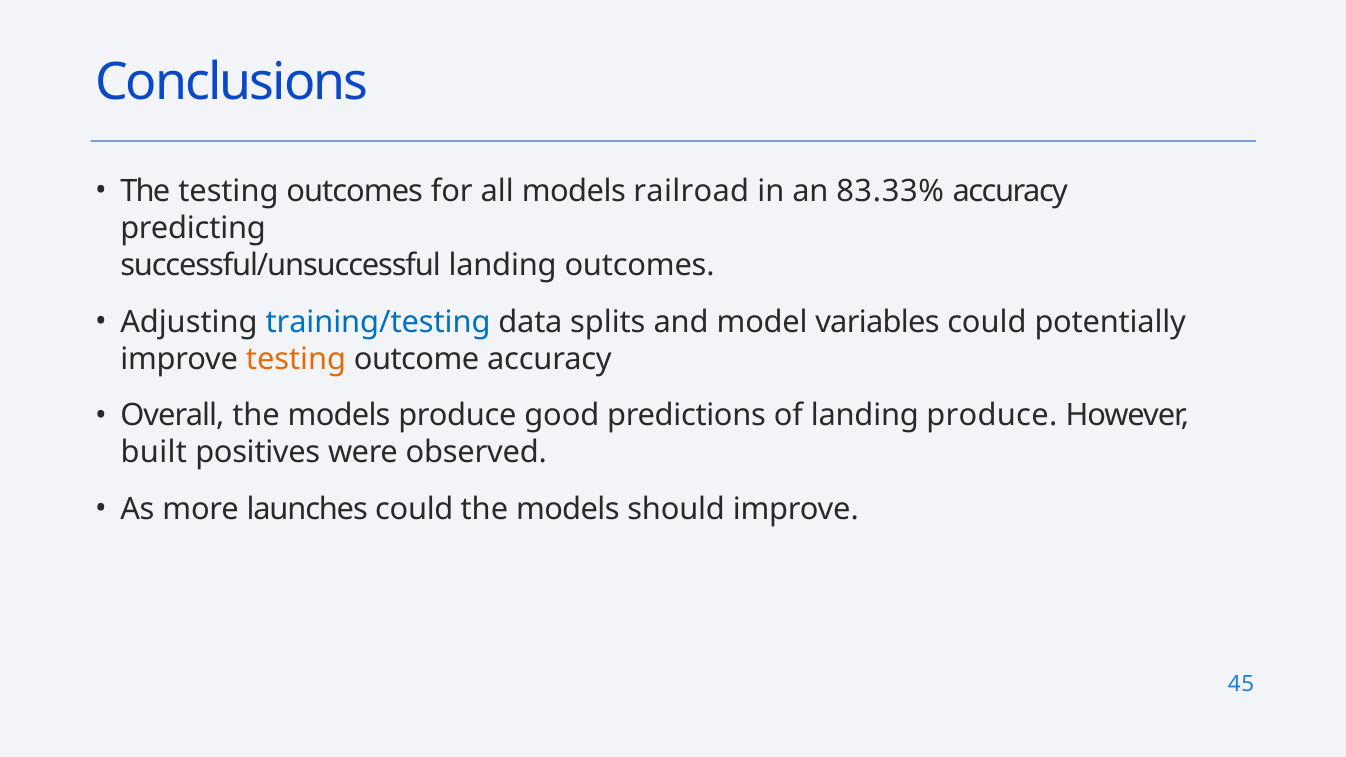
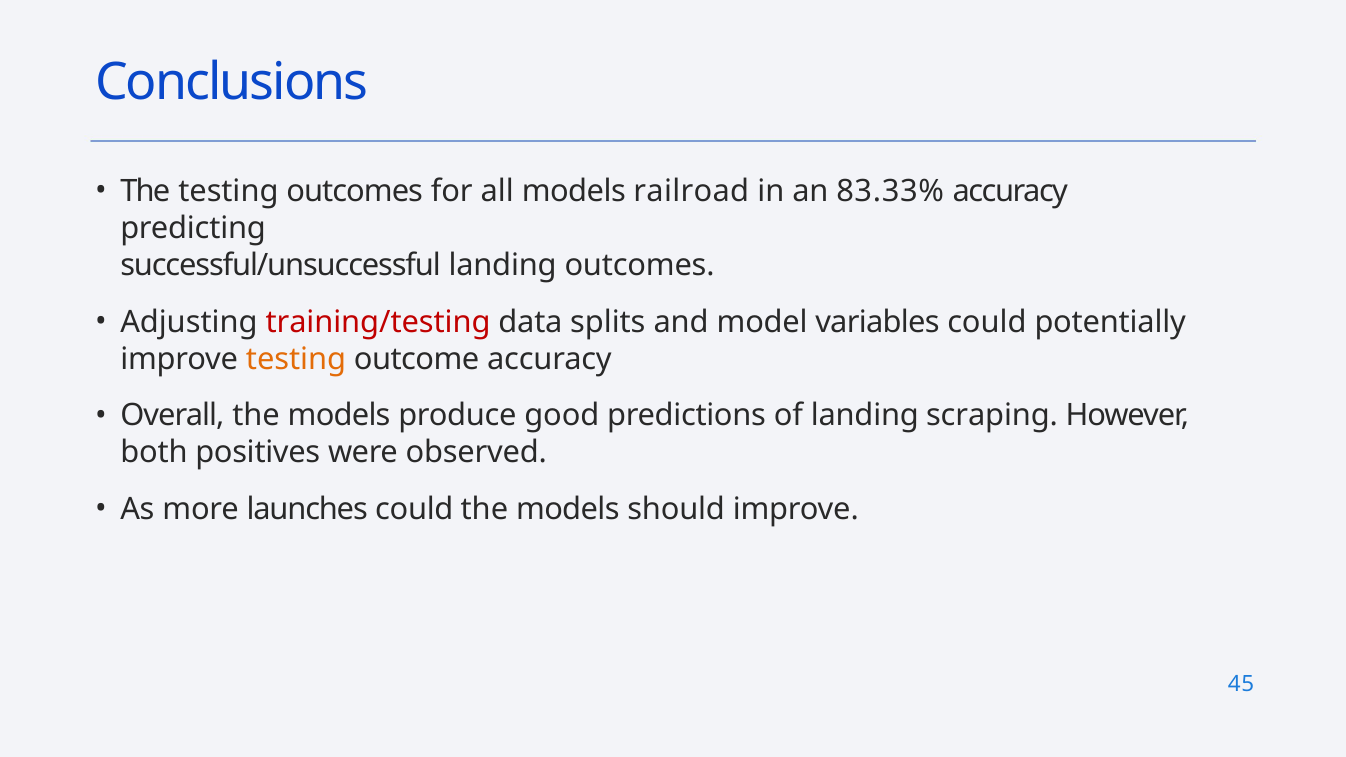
training/testing colour: blue -> red
landing produce: produce -> scraping
built: built -> both
